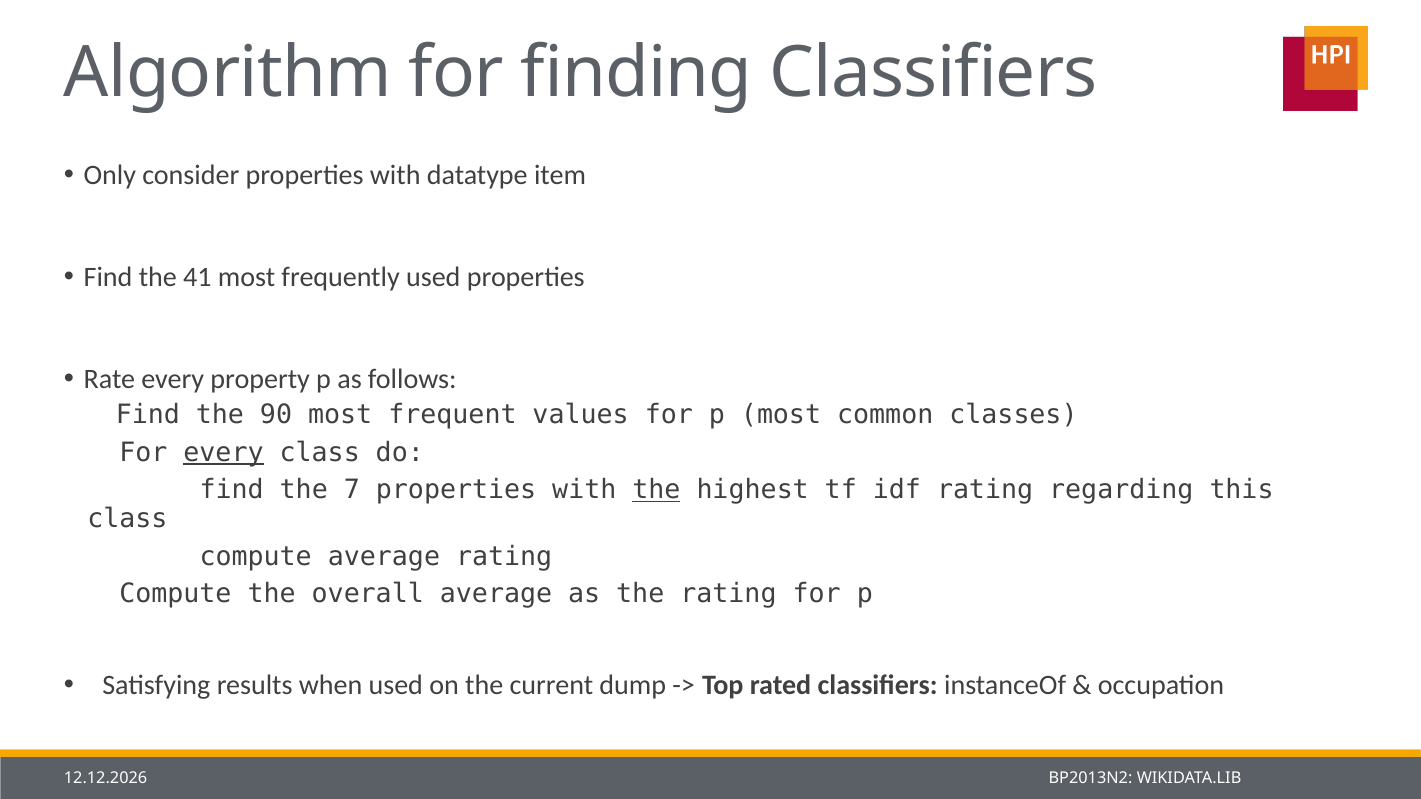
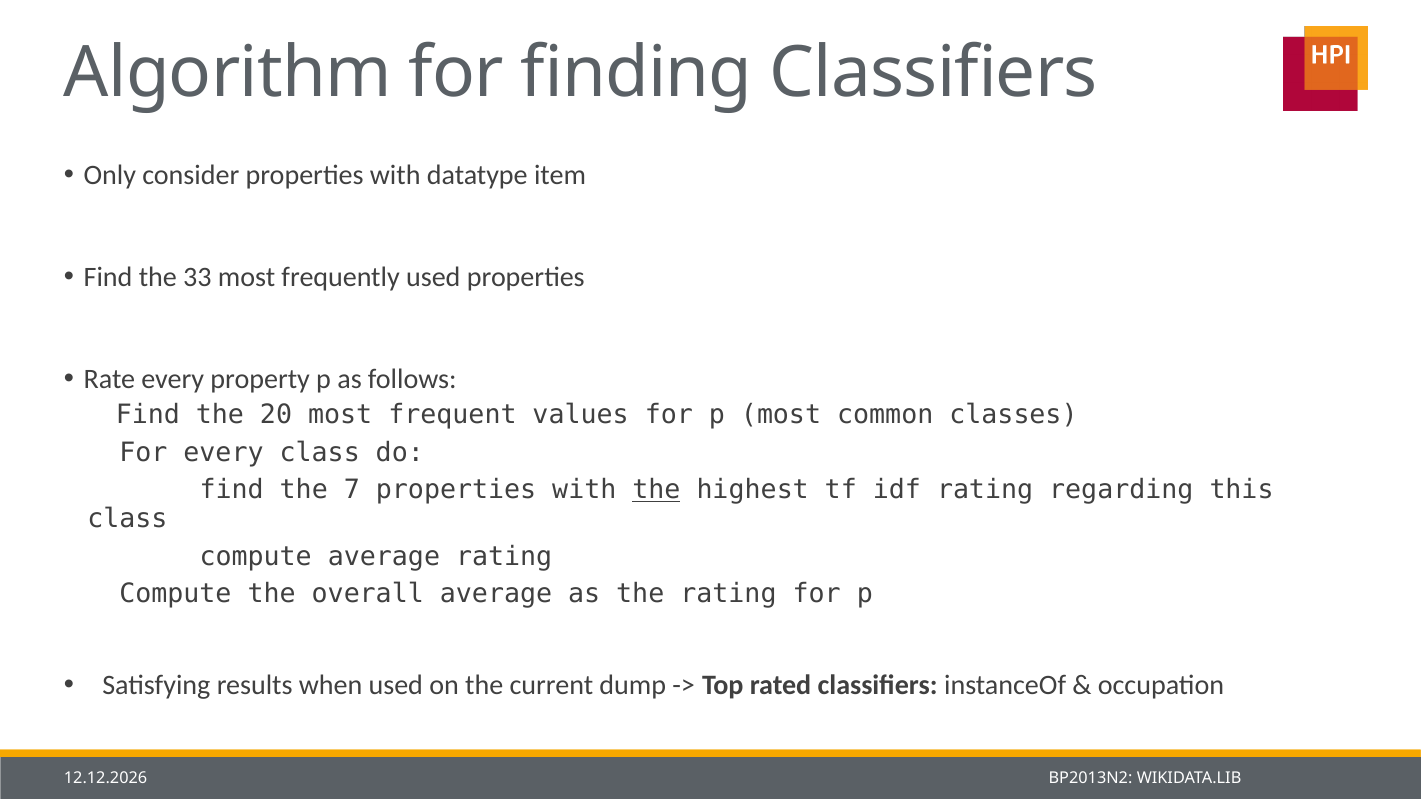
41: 41 -> 33
90: 90 -> 20
every at (224, 453) underline: present -> none
